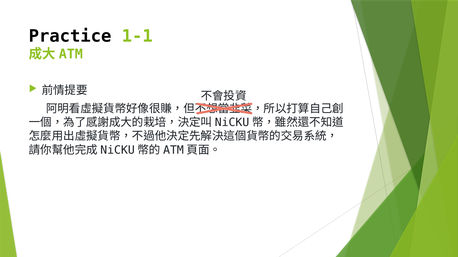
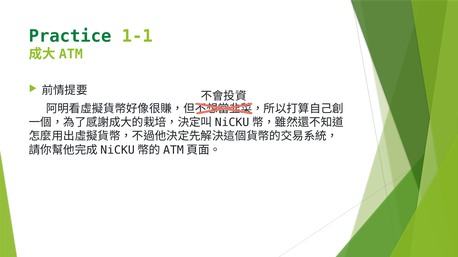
Practice colour: black -> green
